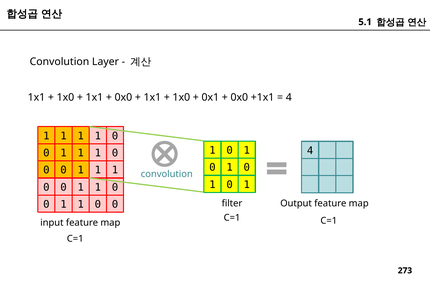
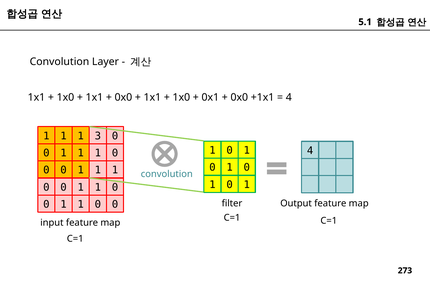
1 1 1 1: 1 -> 3
